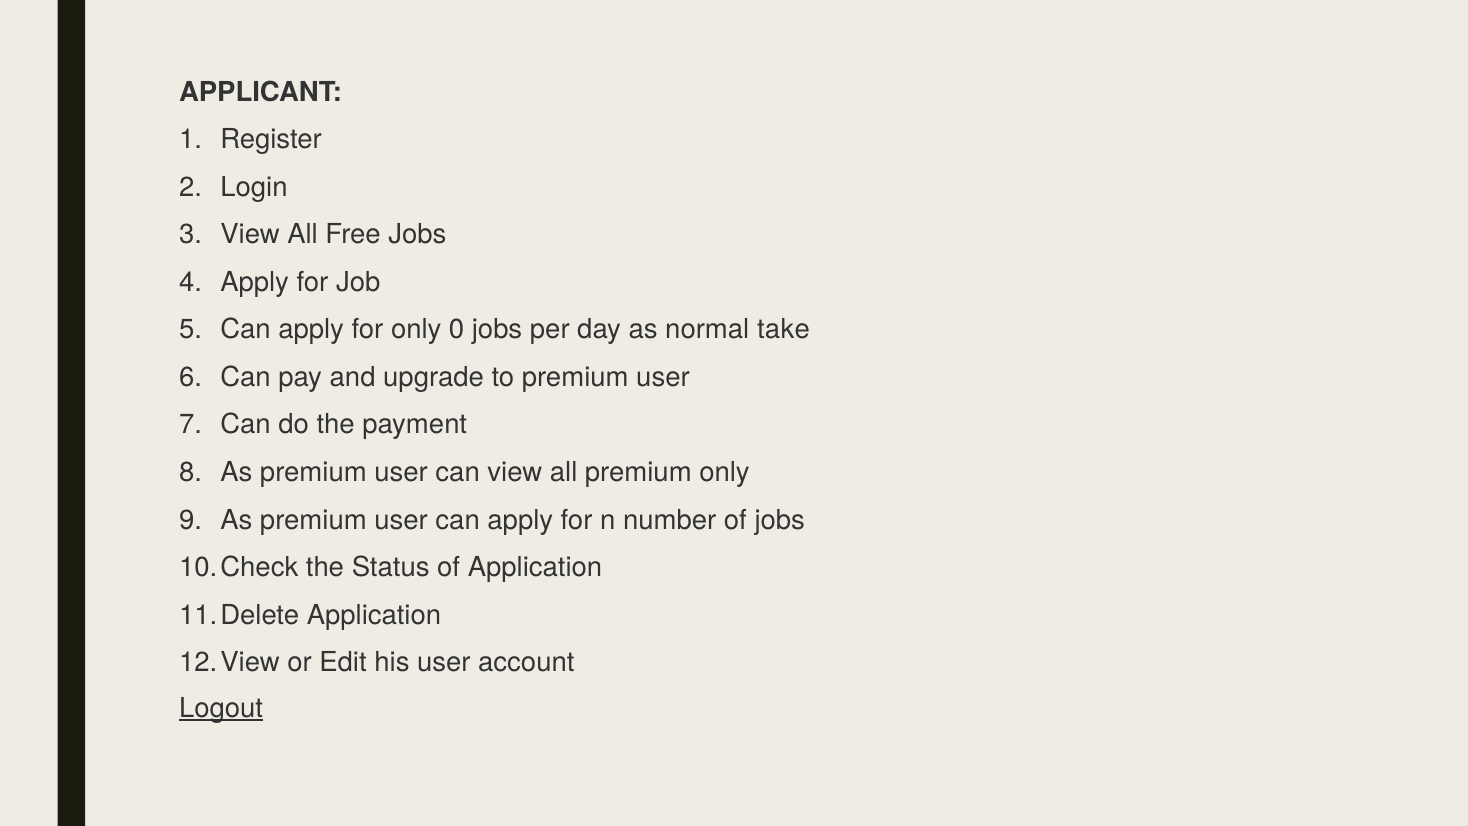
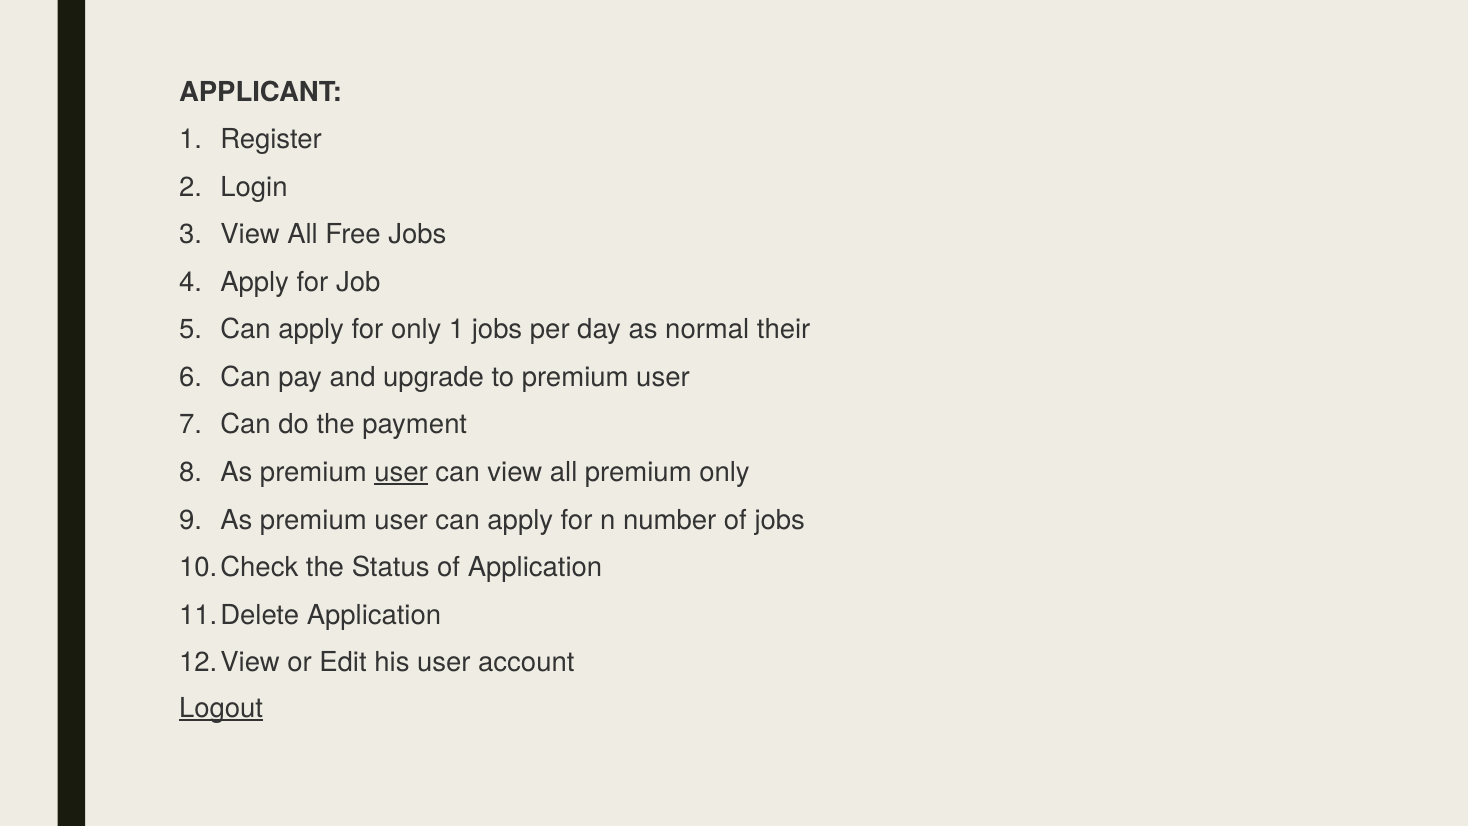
only 0: 0 -> 1
take: take -> their
user at (401, 472) underline: none -> present
